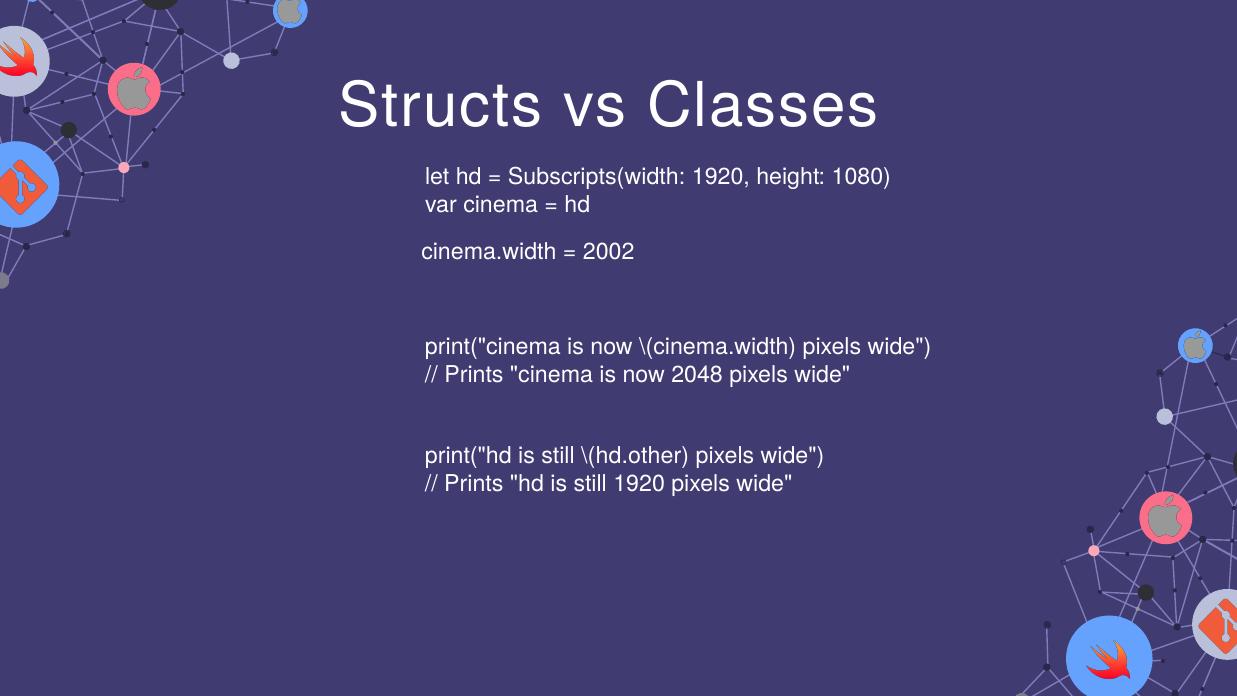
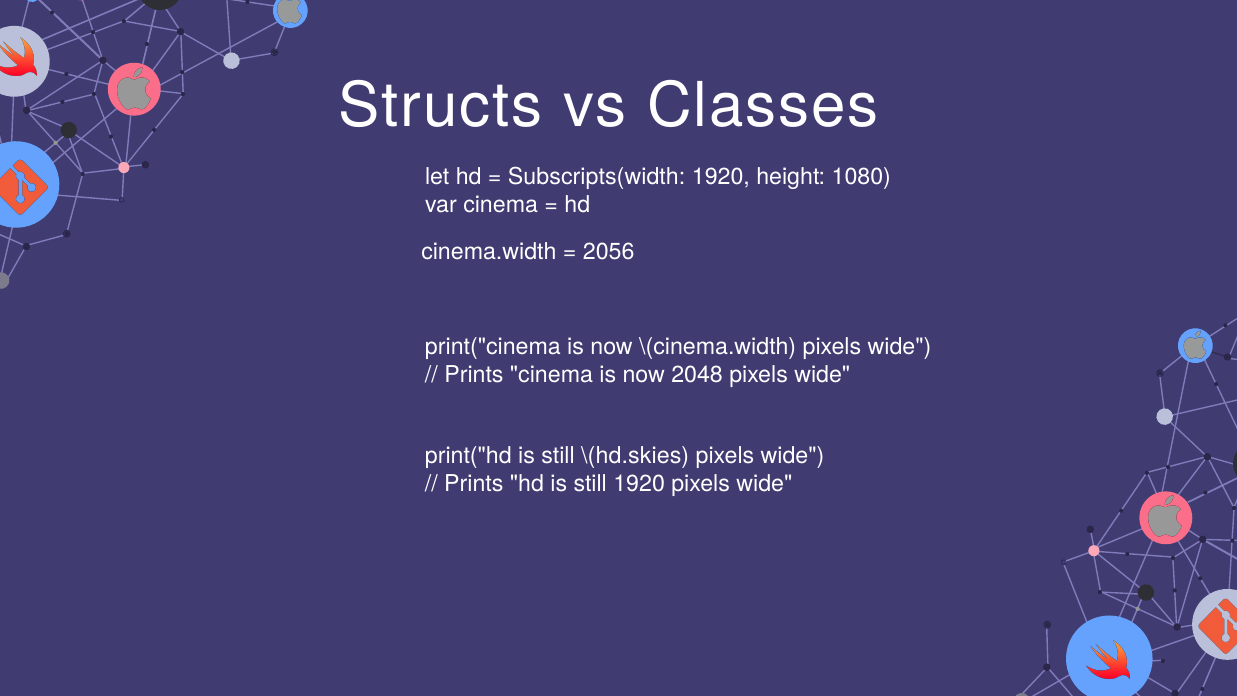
2002: 2002 -> 2056
\(hd.other: \(hd.other -> \(hd.skies
